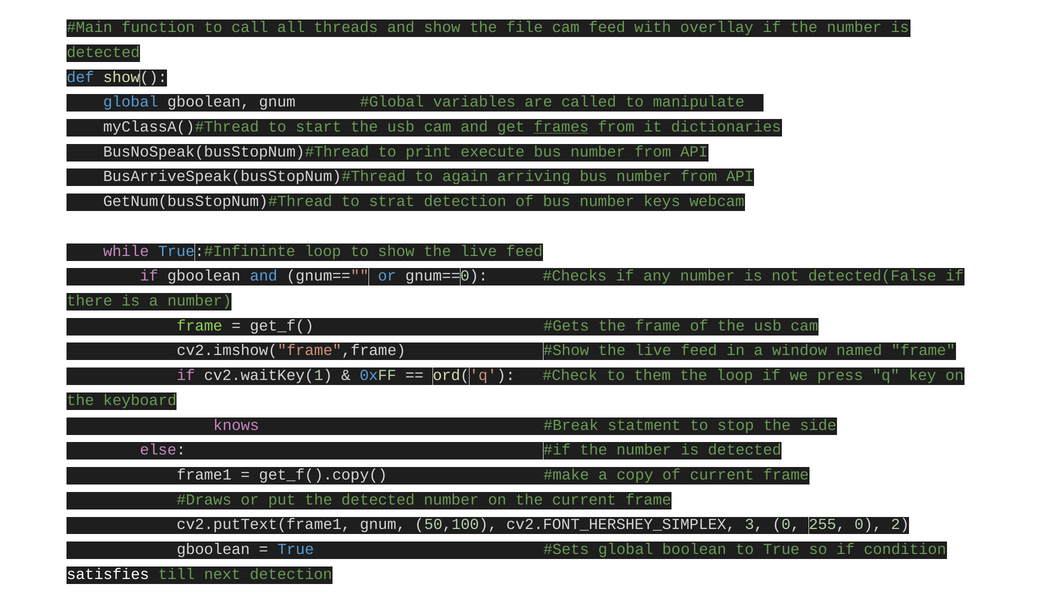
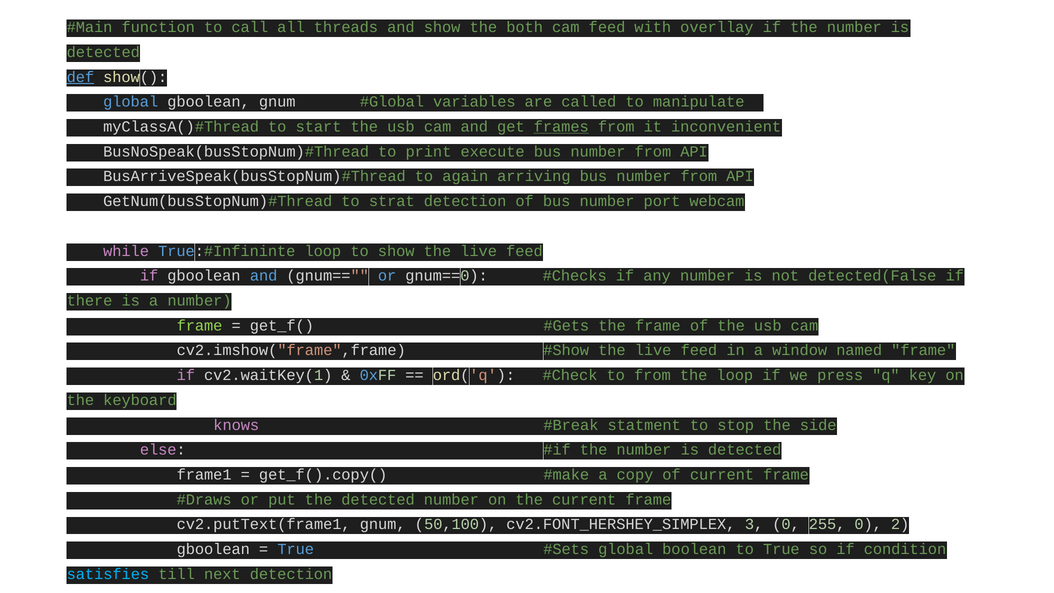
file: file -> both
def underline: none -> present
dictionaries: dictionaries -> inconvenient
keys: keys -> port
to them: them -> from
satisfies colour: white -> light blue
